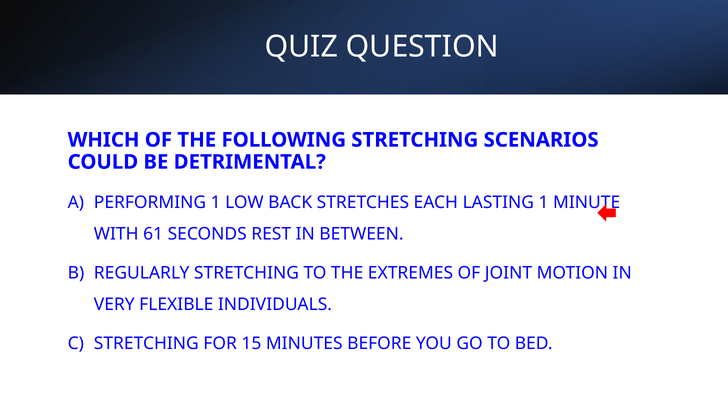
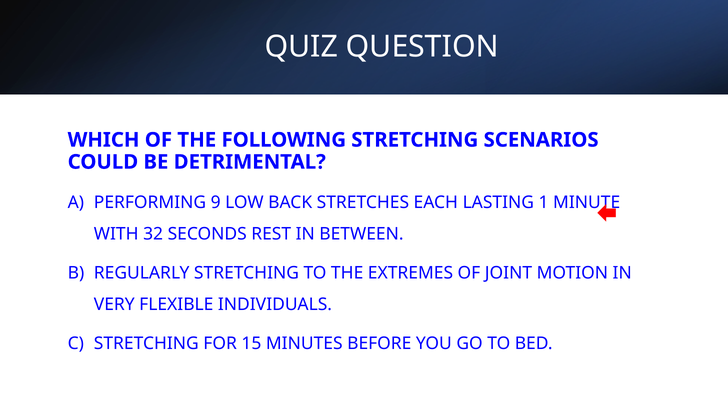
PERFORMING 1: 1 -> 9
61: 61 -> 32
